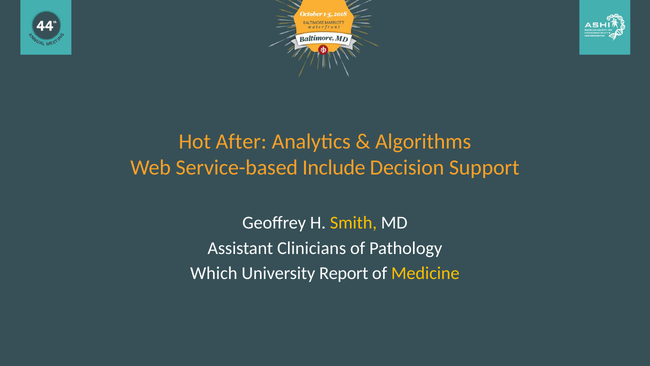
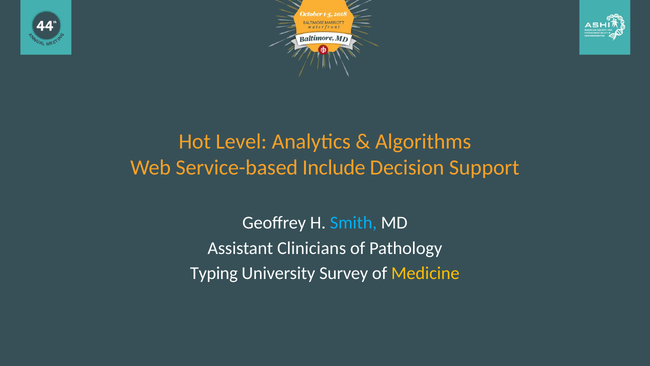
After: After -> Level
Smith colour: yellow -> light blue
Which: Which -> Typing
Report: Report -> Survey
